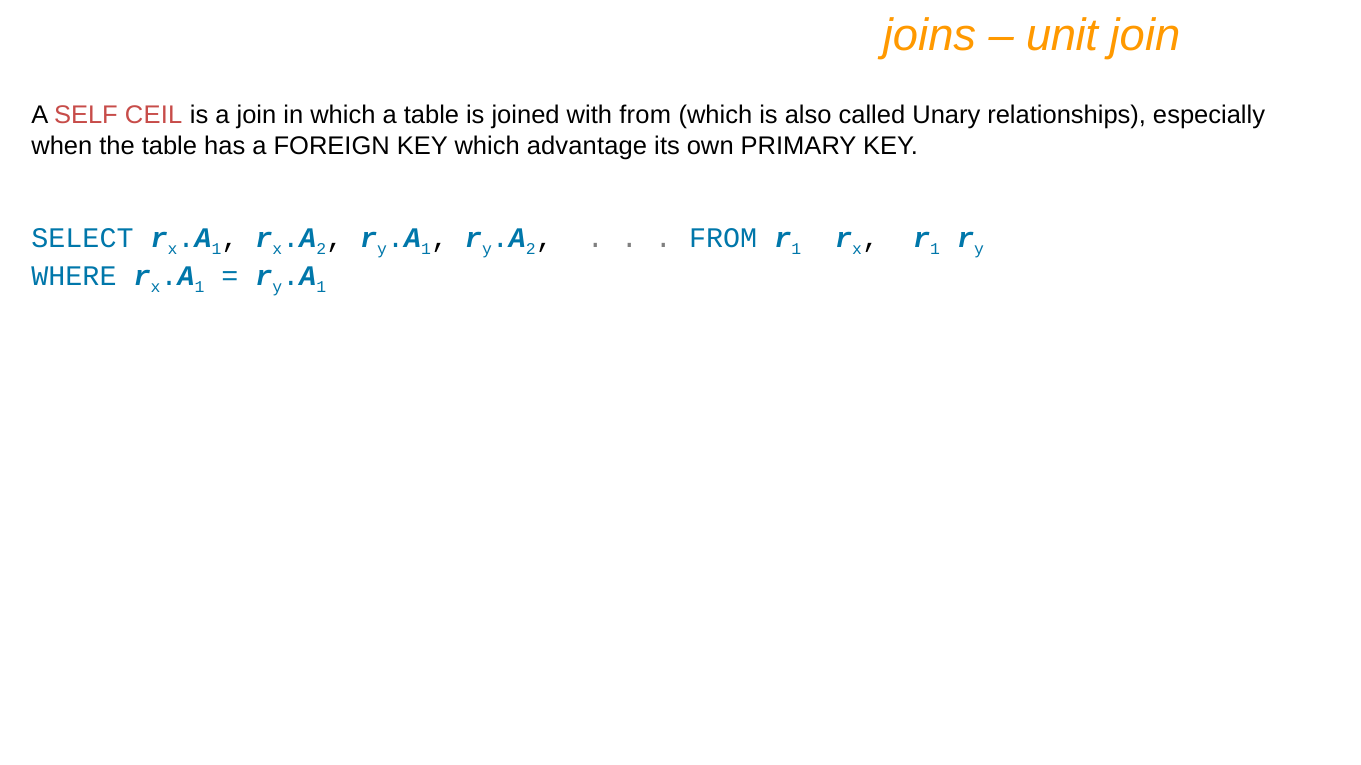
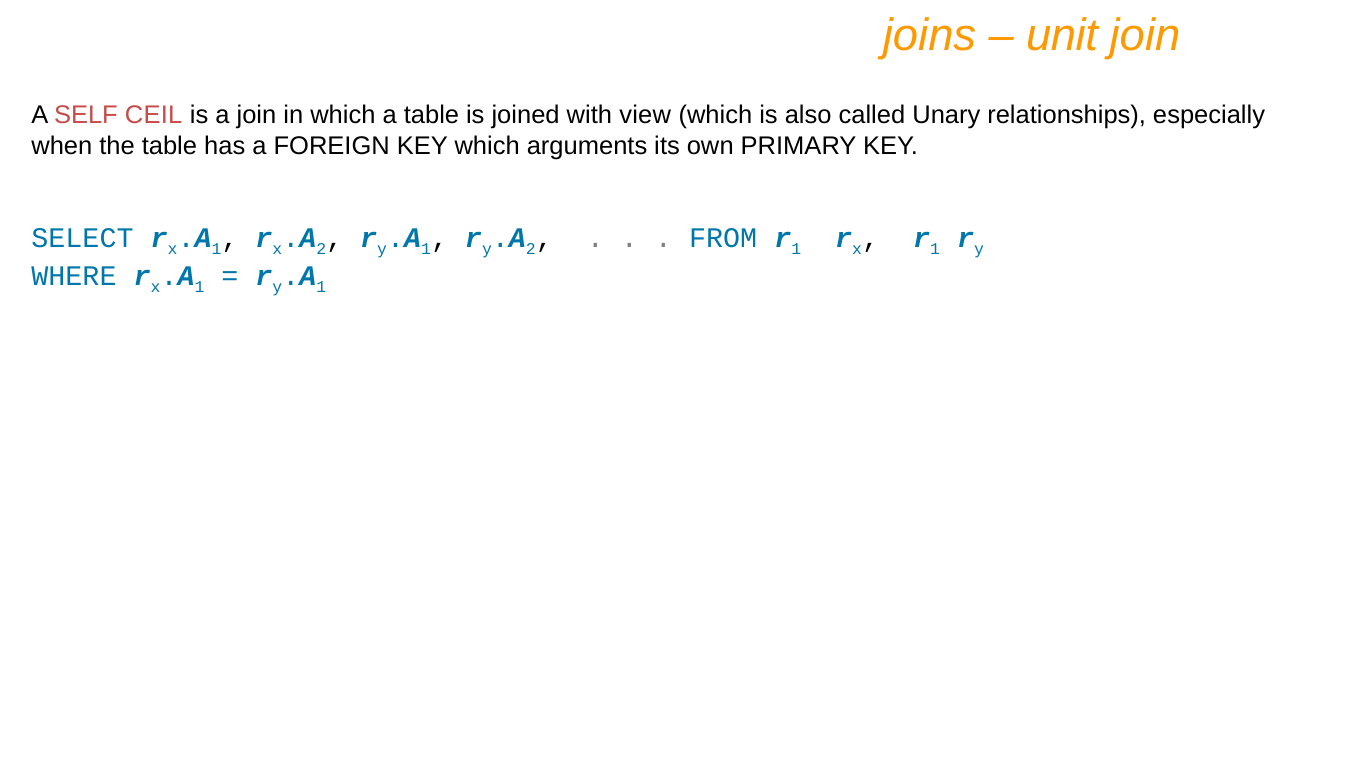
with from: from -> view
advantage: advantage -> arguments
